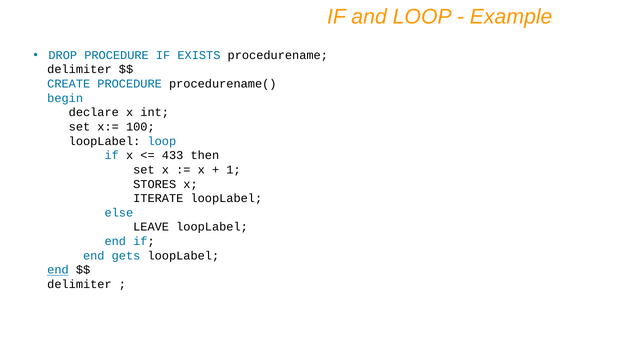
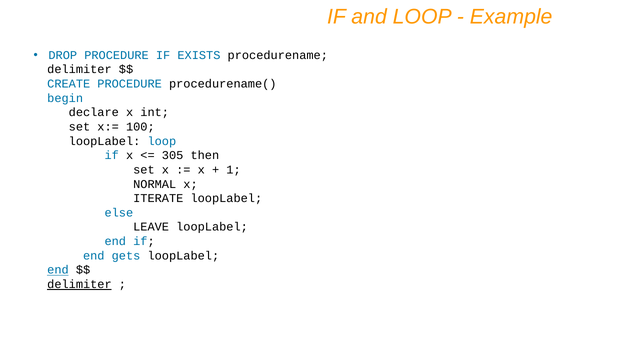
433: 433 -> 305
STORES: STORES -> NORMAL
delimiter at (79, 285) underline: none -> present
